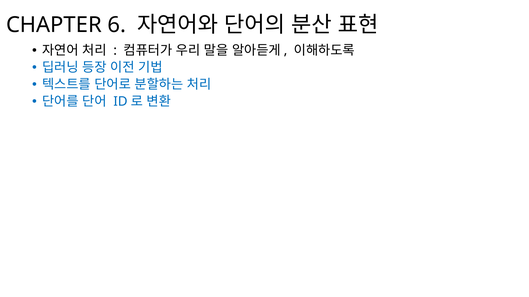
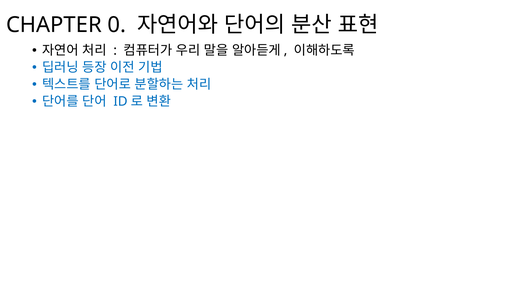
6: 6 -> 0
